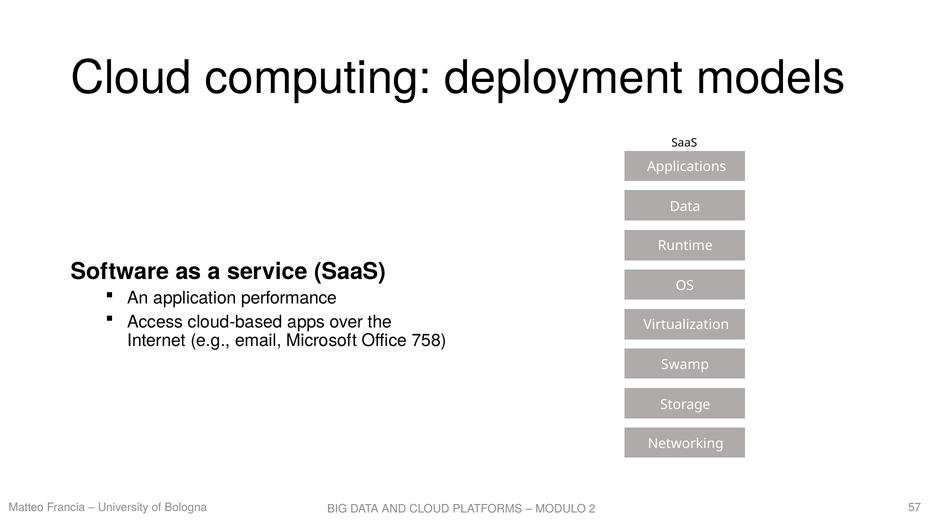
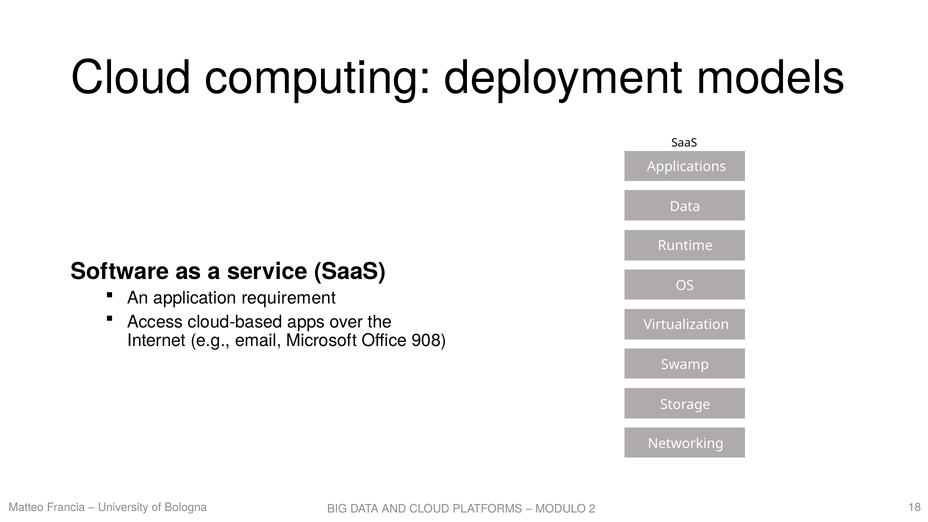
performance: performance -> requirement
758: 758 -> 908
57: 57 -> 18
